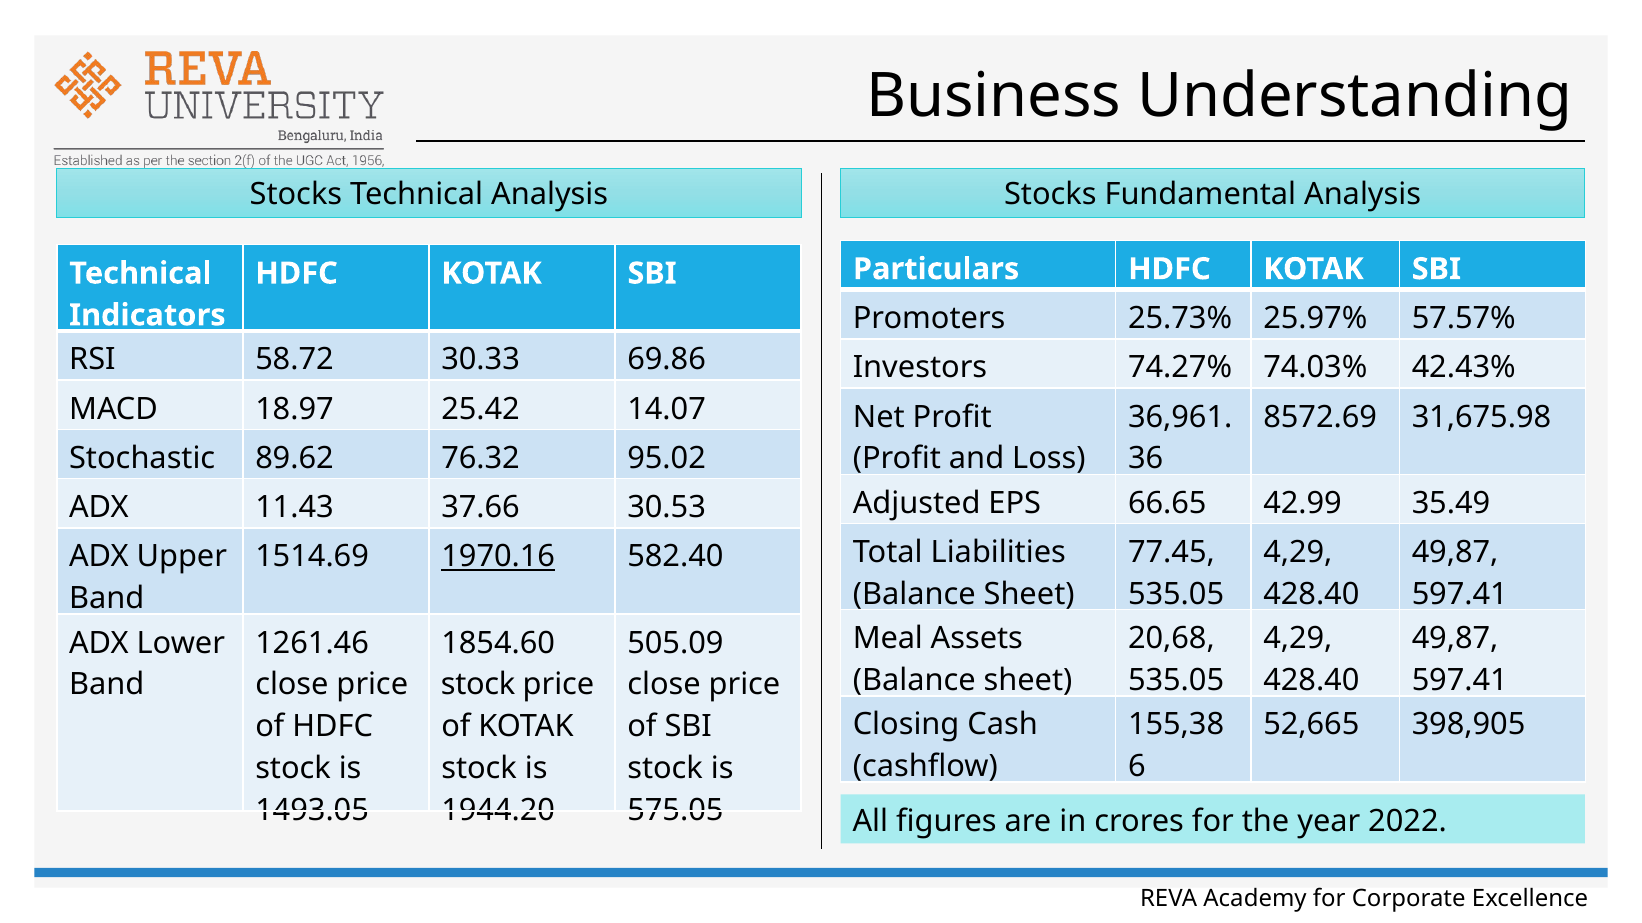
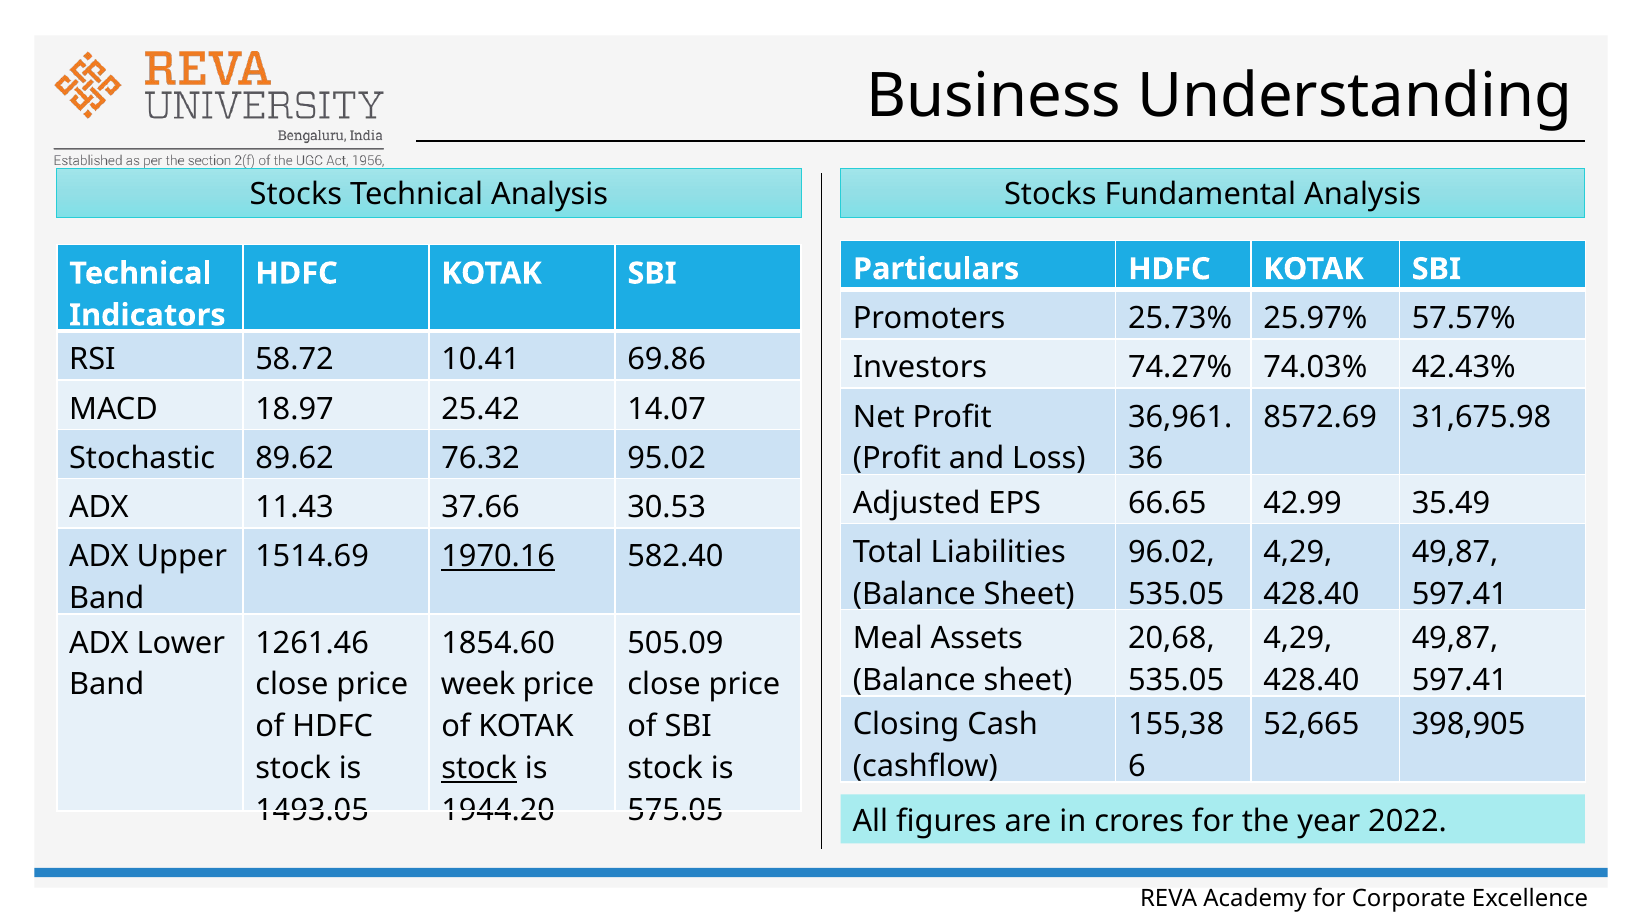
30.33: 30.33 -> 10.41
77.45: 77.45 -> 96.02
stock at (478, 685): stock -> week
stock at (479, 769) underline: none -> present
